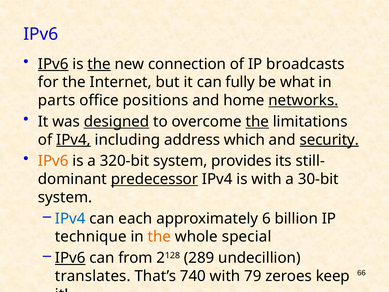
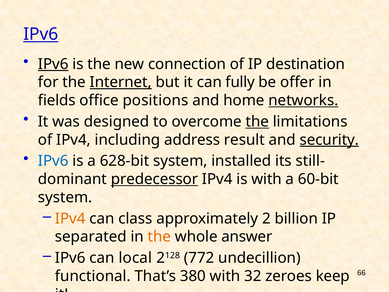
IPv6 at (41, 34) underline: none -> present
the at (99, 64) underline: present -> none
broadcasts: broadcasts -> destination
Internet underline: none -> present
what: what -> offer
parts: parts -> fields
designed underline: present -> none
IPv4 at (73, 140) underline: present -> none
which: which -> result
IPv6 at (53, 161) colour: orange -> blue
320-bit: 320-bit -> 628-bit
provides: provides -> installed
30-bit: 30-bit -> 60-bit
IPv4 at (70, 218) colour: blue -> orange
each: each -> class
6: 6 -> 2
technique: technique -> separated
special: special -> answer
IPv6 at (70, 258) underline: present -> none
from: from -> local
289: 289 -> 772
translates: translates -> functional
740: 740 -> 380
79: 79 -> 32
